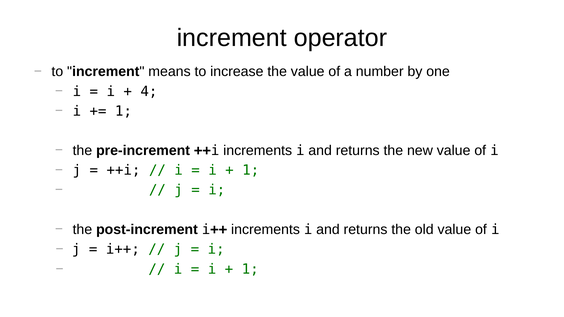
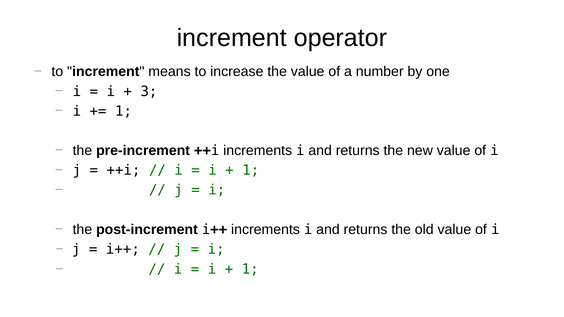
4: 4 -> 3
